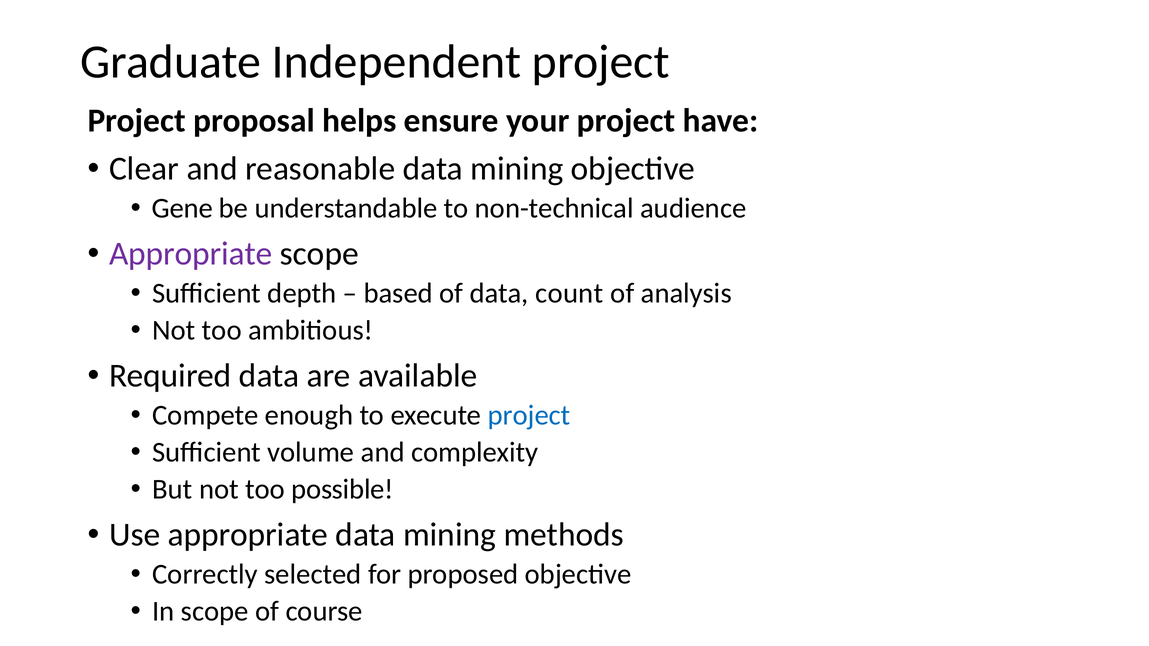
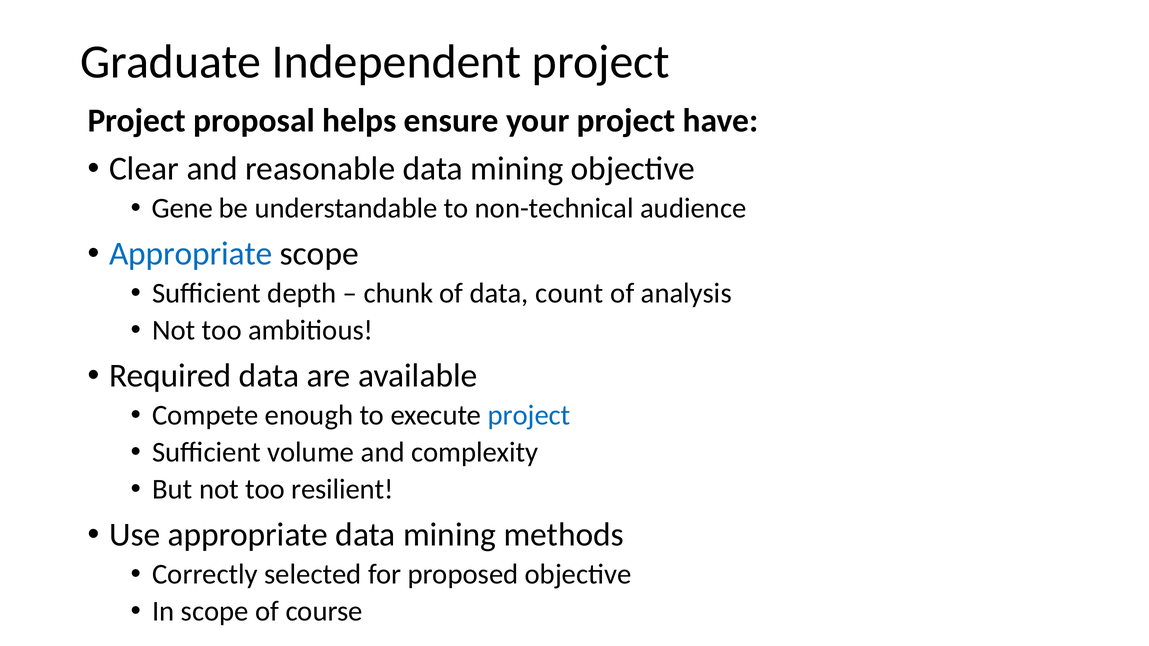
Appropriate at (191, 254) colour: purple -> blue
based: based -> chunk
possible: possible -> resilient
